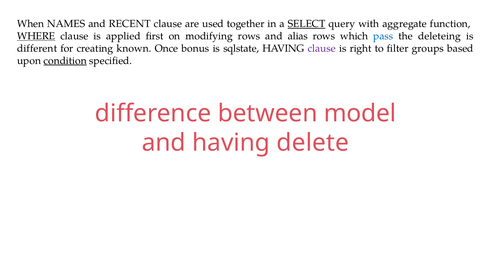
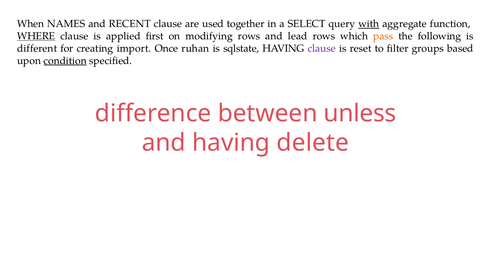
SELECT underline: present -> none
with underline: none -> present
alias: alias -> lead
pass colour: blue -> orange
deleteing: deleteing -> following
known: known -> import
bonus: bonus -> ruhan
right: right -> reset
model: model -> unless
